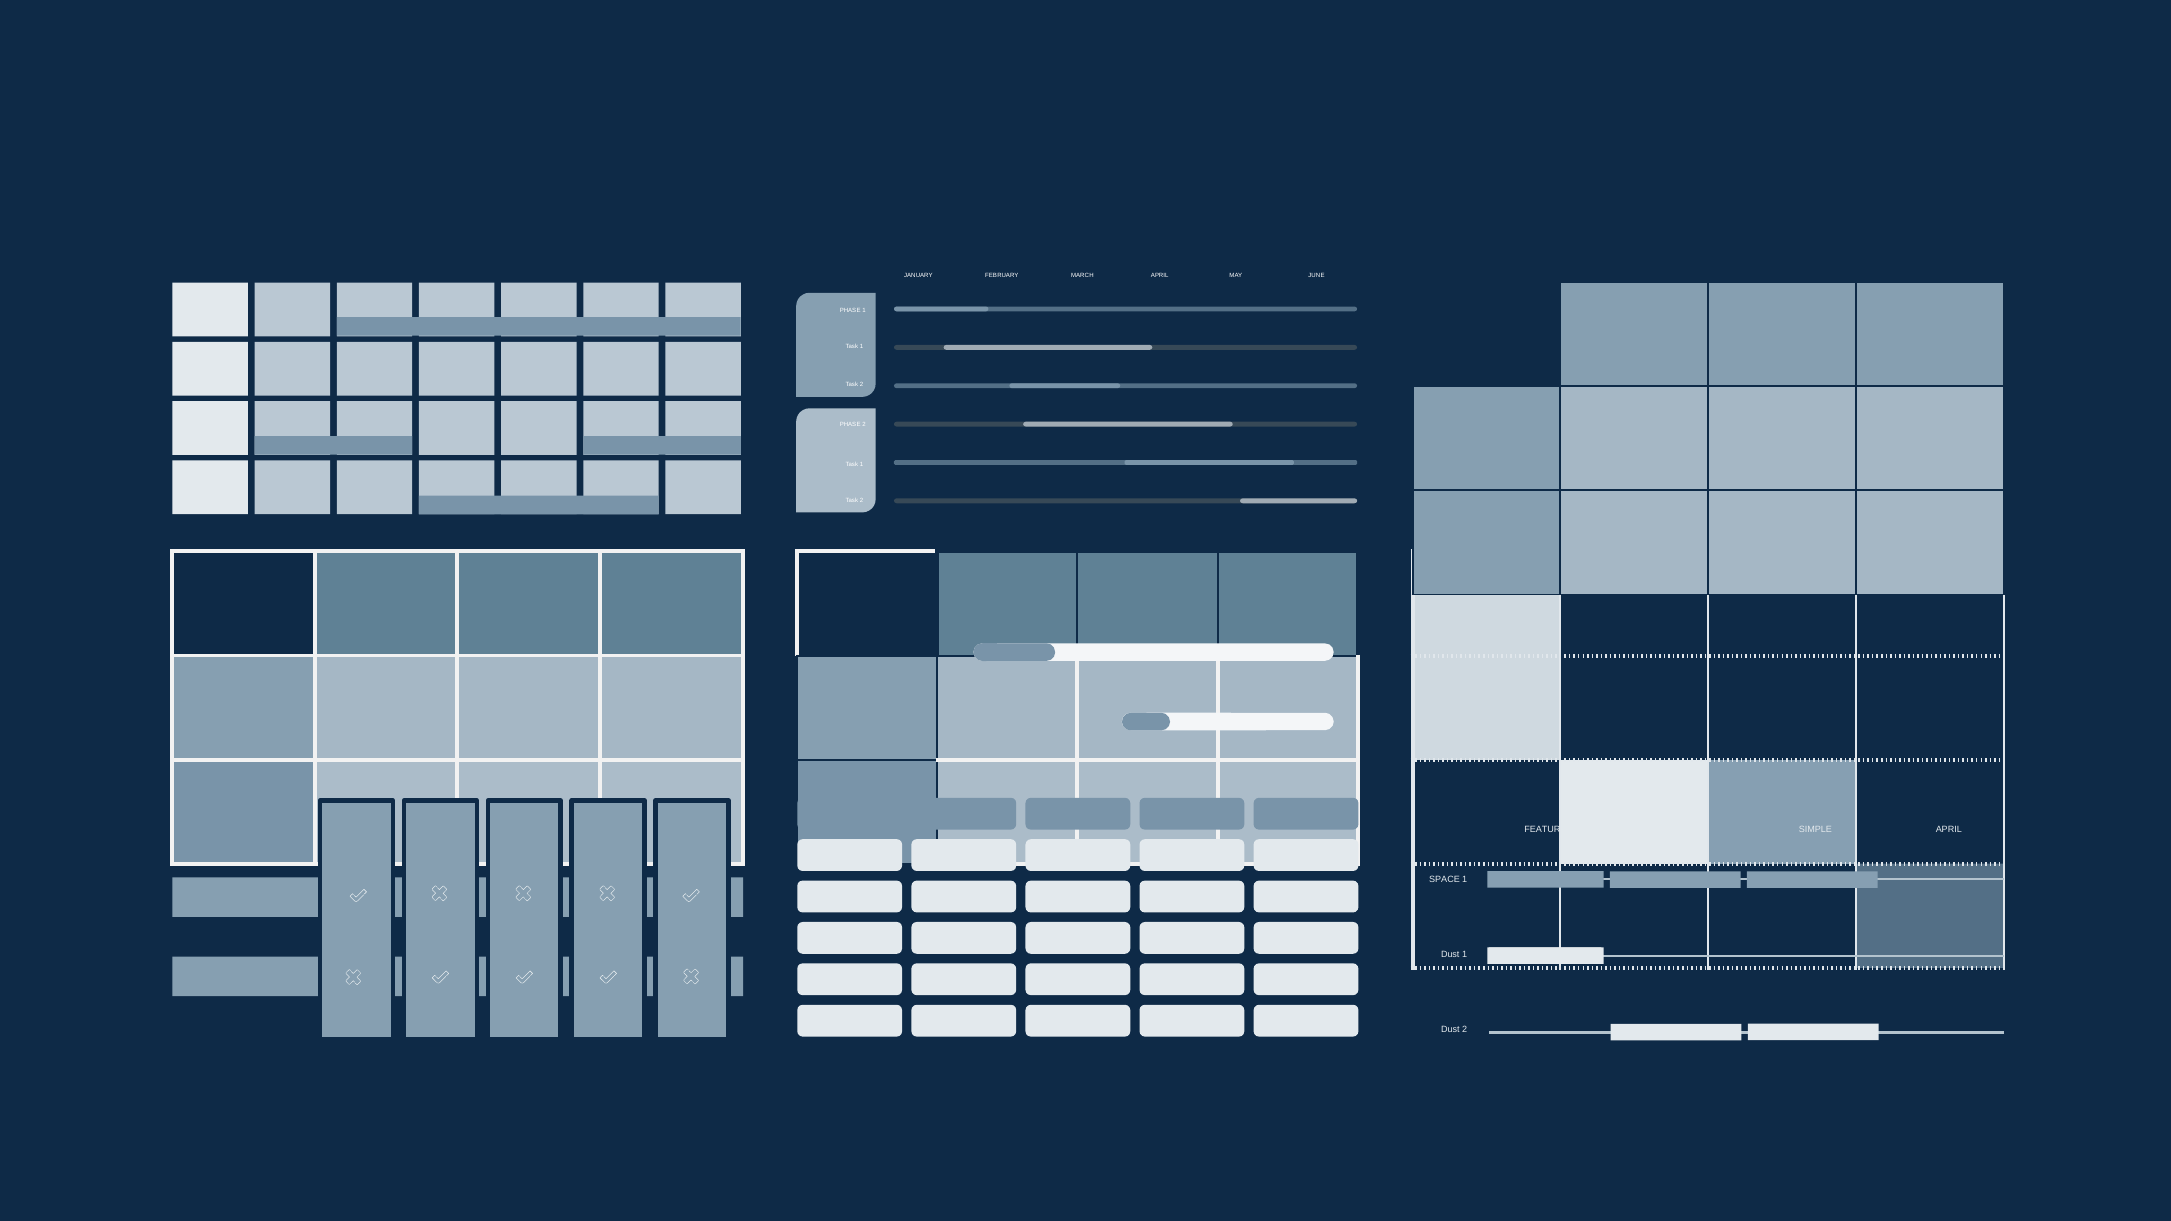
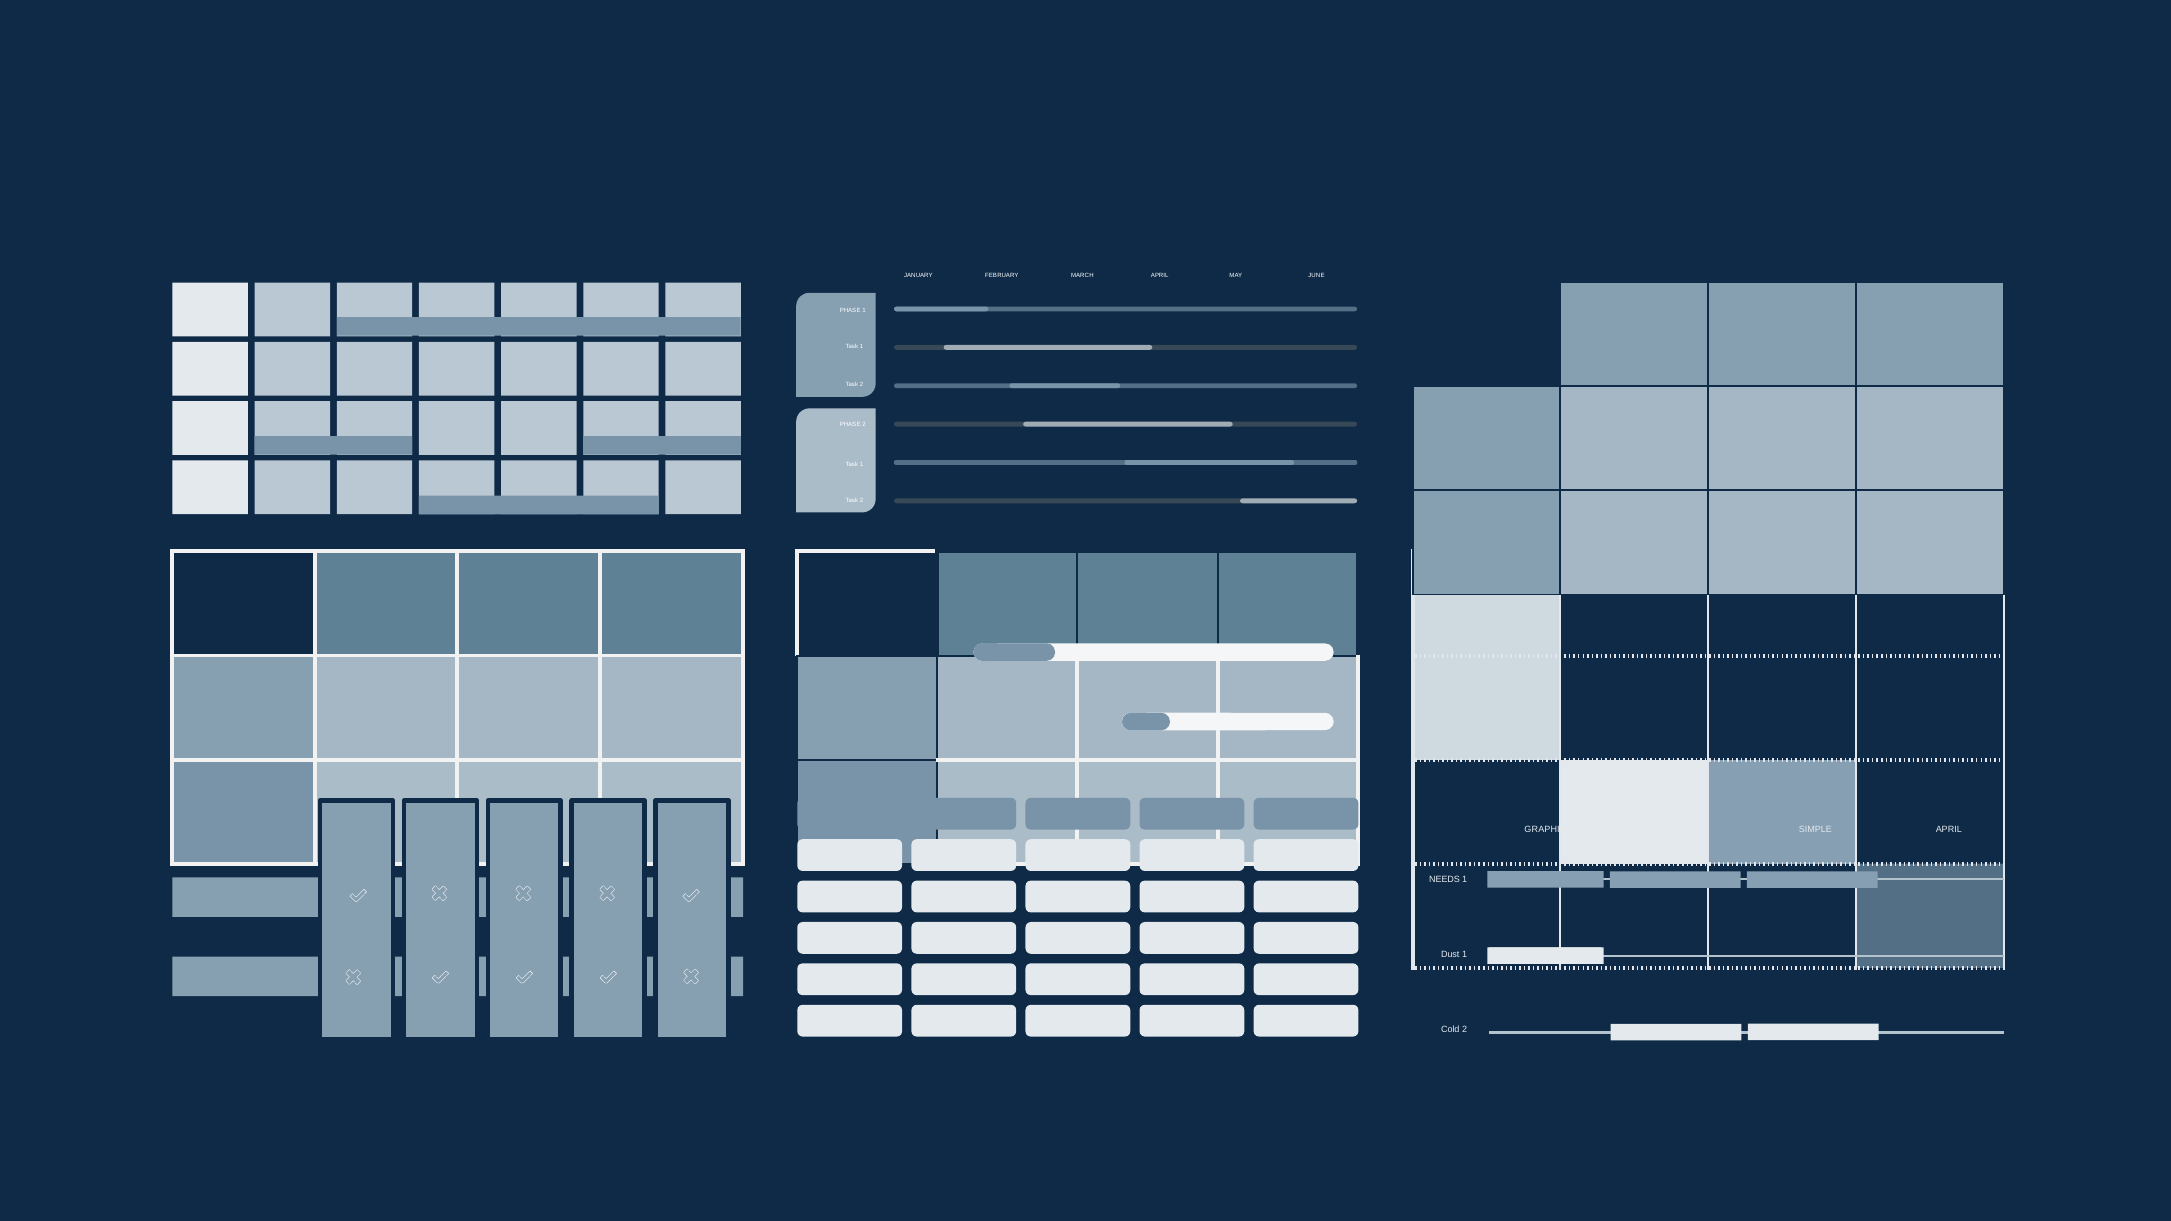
FEATURE: FEATURE -> GRAPHIC
SPACE: SPACE -> NEEDS
Dust at (1450, 1030): Dust -> Cold
